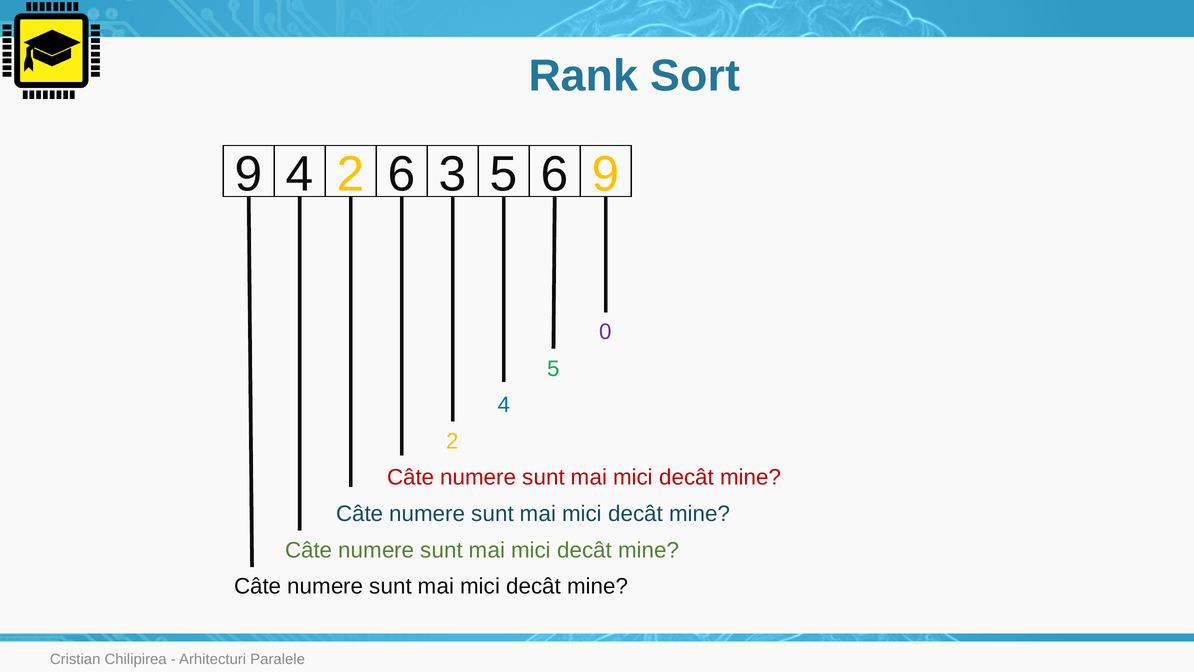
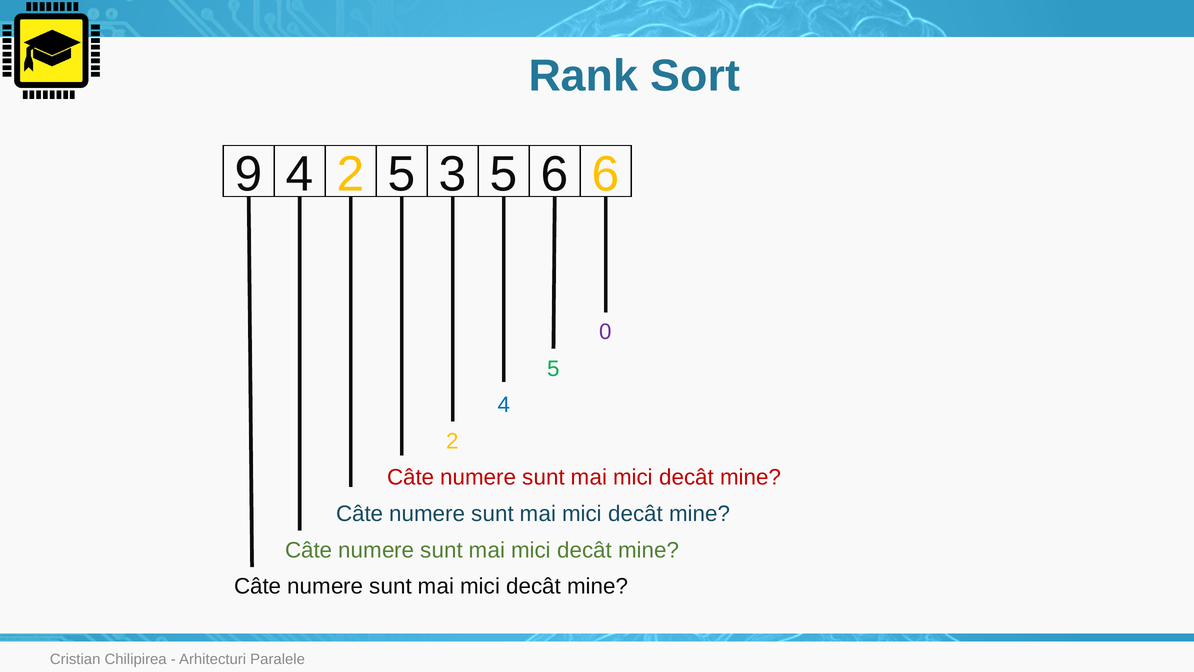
2 6: 6 -> 5
6 9: 9 -> 6
